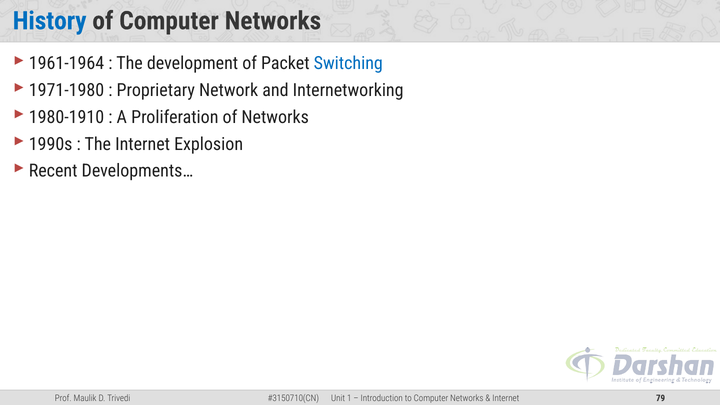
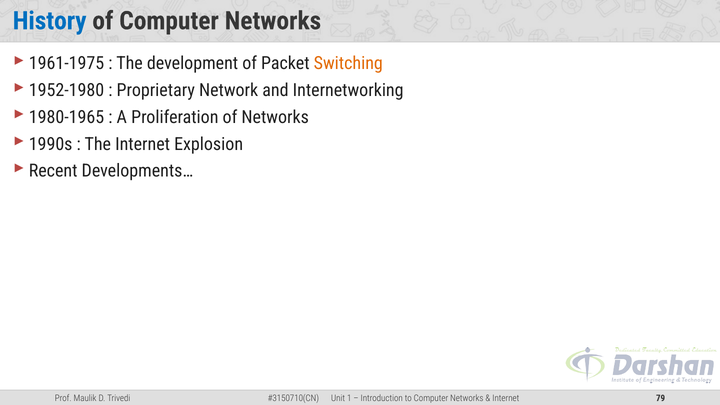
1961-1964: 1961-1964 -> 1961-1975
Switching colour: blue -> orange
1971-1980: 1971-1980 -> 1952-1980
1980-1910: 1980-1910 -> 1980-1965
